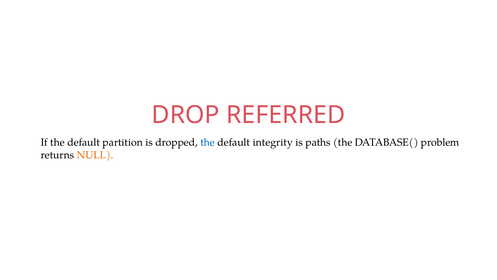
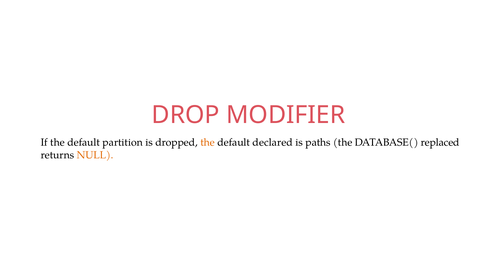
REFERRED: REFERRED -> MODIFIER
the at (208, 142) colour: blue -> orange
integrity: integrity -> declared
problem: problem -> replaced
